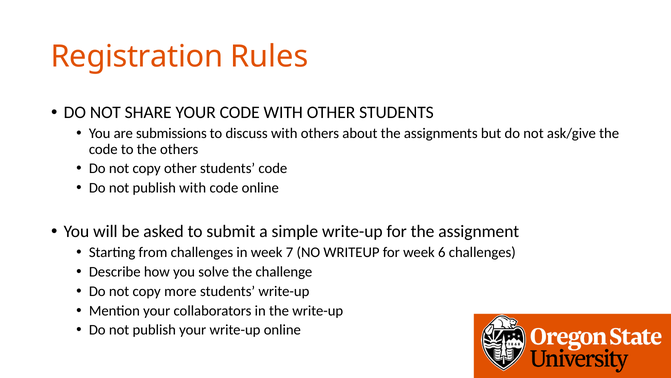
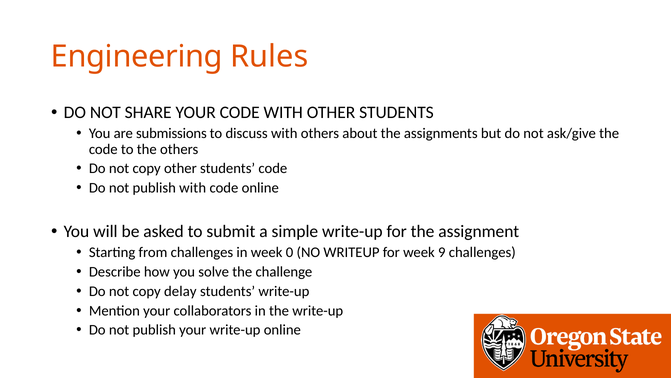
Registration: Registration -> Engineering
7: 7 -> 0
6: 6 -> 9
more: more -> delay
